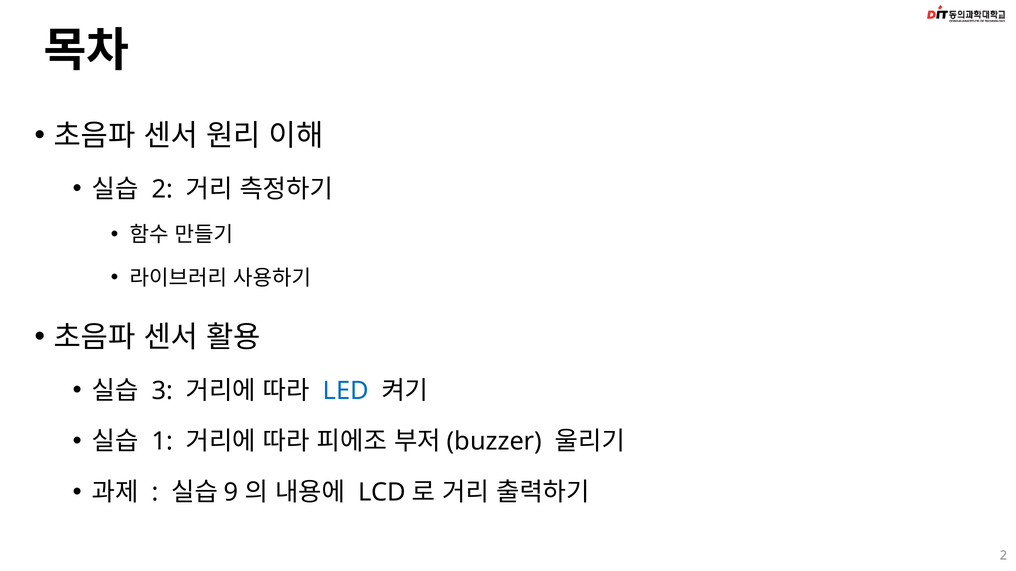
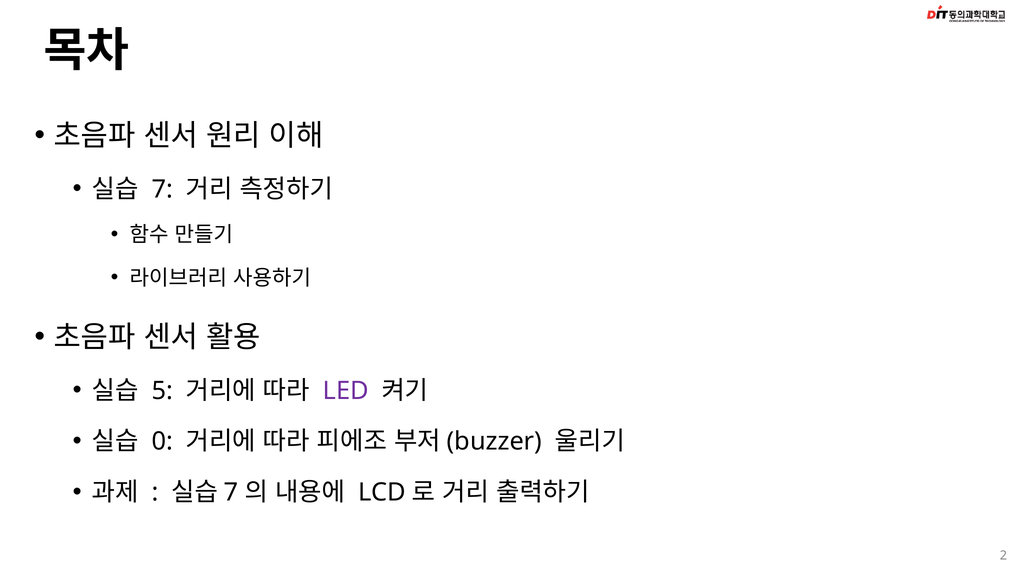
2 at (162, 189): 2 -> 7
3: 3 -> 5
LED colour: blue -> purple
1: 1 -> 0
9 at (231, 493): 9 -> 7
